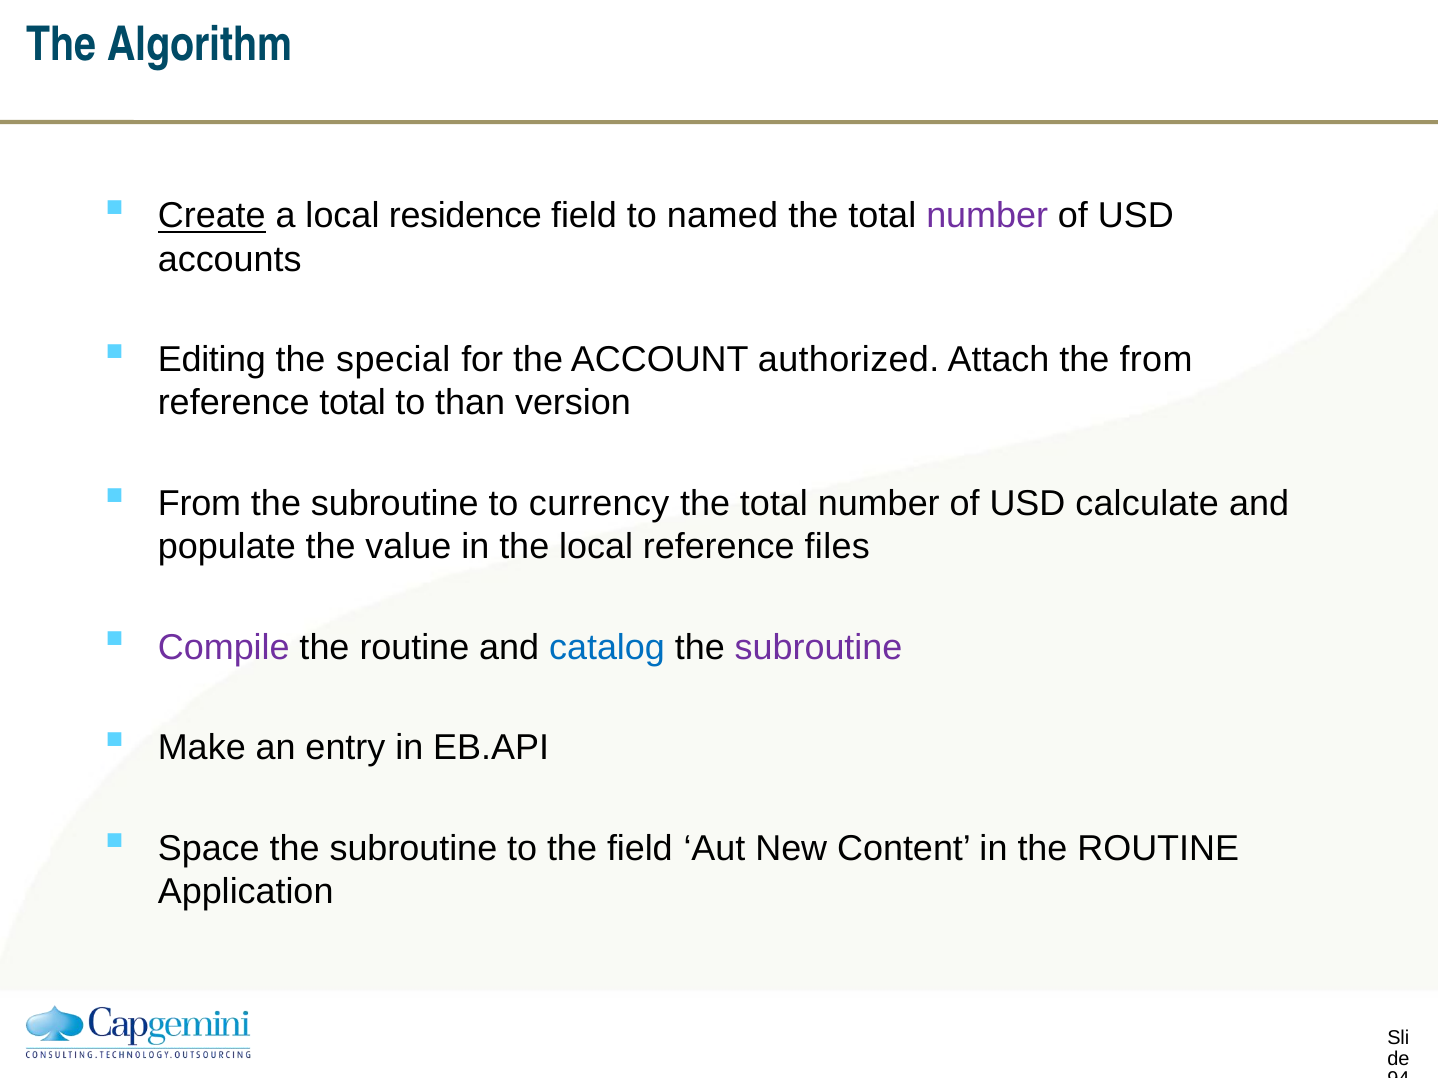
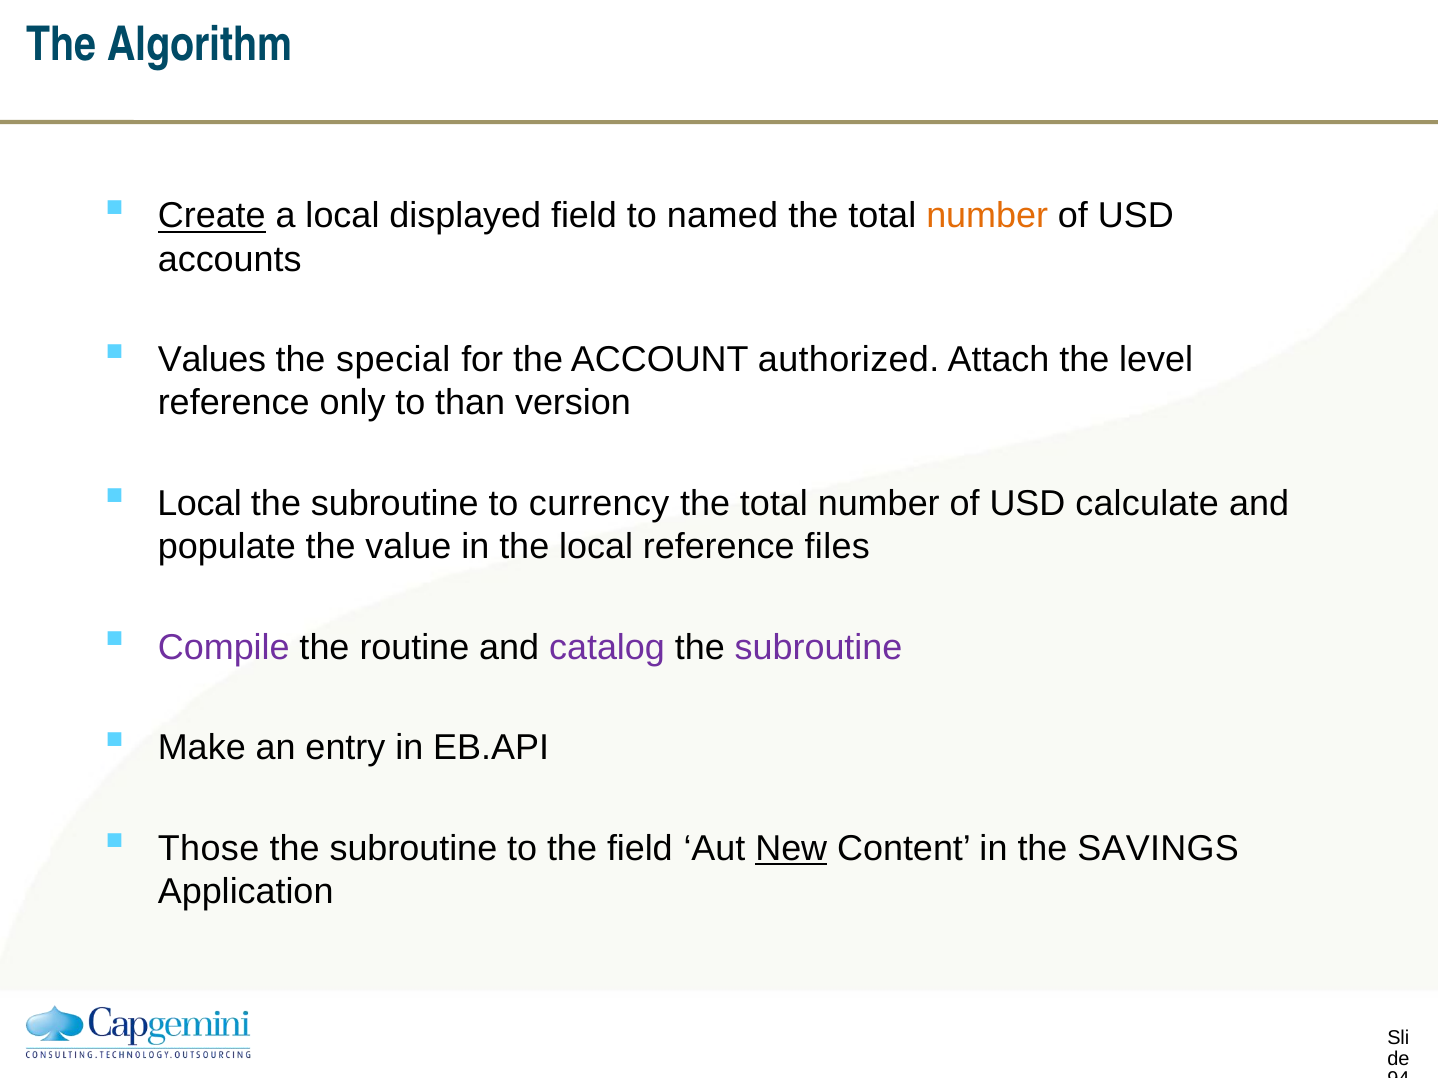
residence: residence -> displayed
number at (987, 216) colour: purple -> orange
Editing: Editing -> Values
the from: from -> level
reference total: total -> only
From at (200, 504): From -> Local
catalog colour: blue -> purple
Space: Space -> Those
New underline: none -> present
in the ROUTINE: ROUTINE -> SAVINGS
